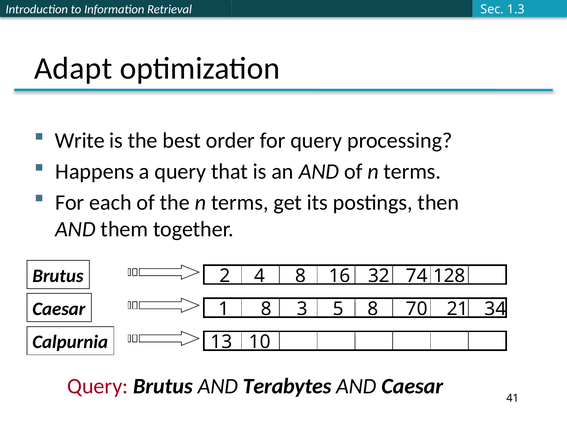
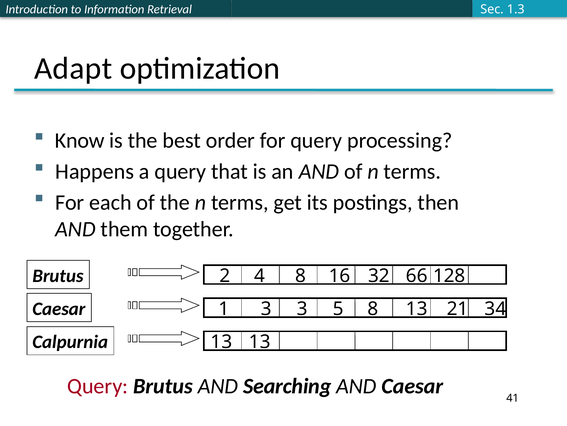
Write: Write -> Know
74: 74 -> 66
1 8: 8 -> 3
8 70: 70 -> 13
13 10: 10 -> 13
Terabytes: Terabytes -> Searching
